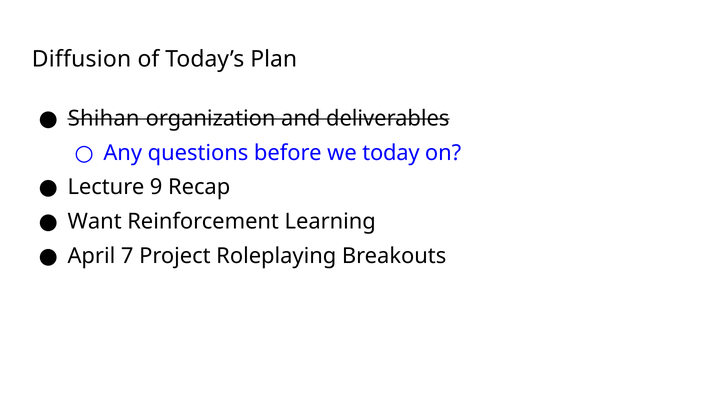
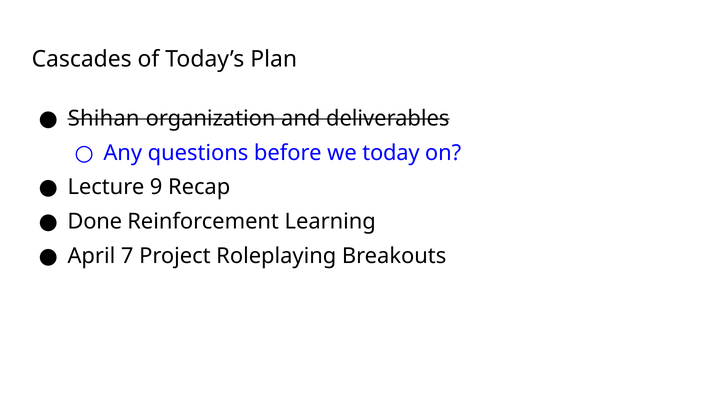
Diffusion: Diffusion -> Cascades
Want: Want -> Done
